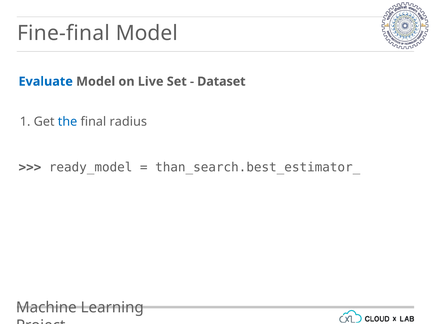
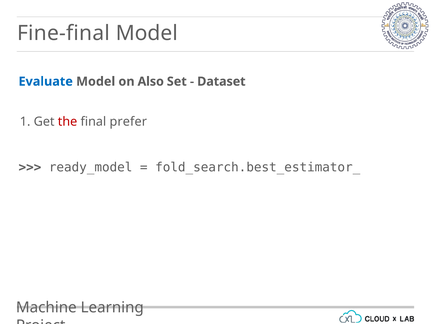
Live: Live -> Also
the colour: blue -> red
radius: radius -> prefer
than_search.best_estimator_: than_search.best_estimator_ -> fold_search.best_estimator_
